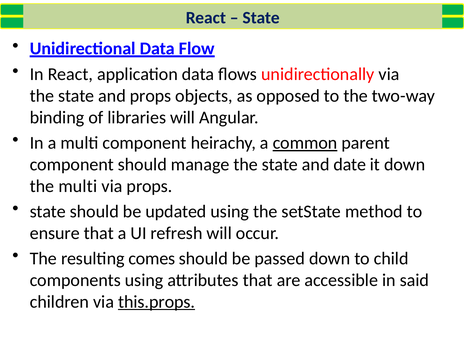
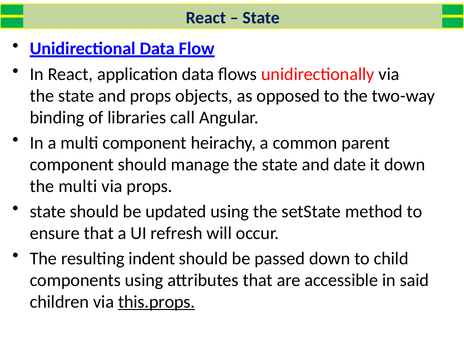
libraries will: will -> call
common underline: present -> none
comes: comes -> indent
